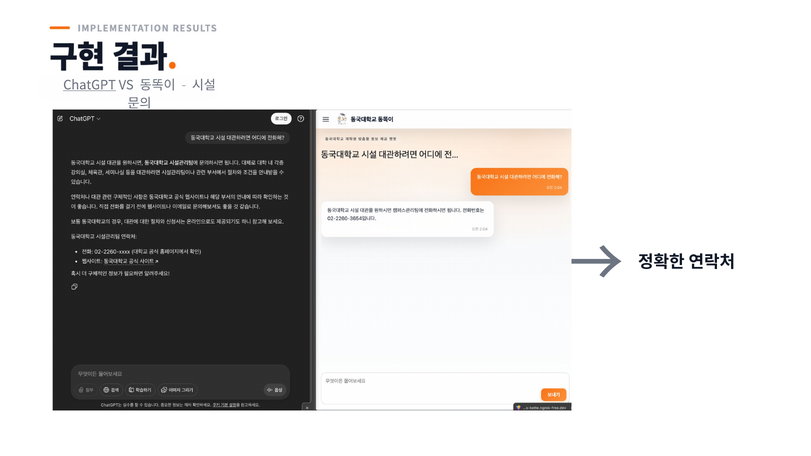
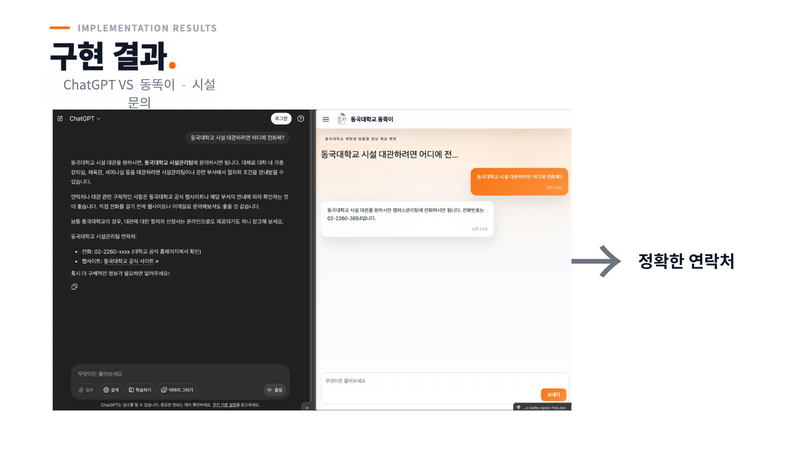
ChatGPT underline: present -> none
